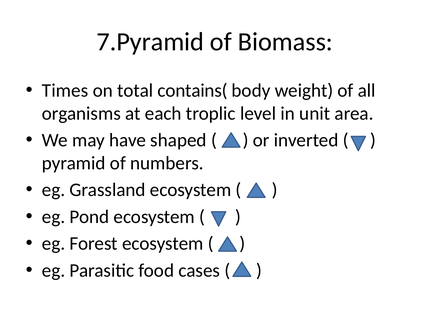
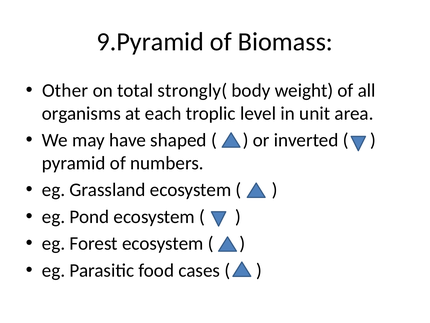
7.Pyramid: 7.Pyramid -> 9.Pyramid
Times: Times -> Other
contains(: contains( -> strongly(
